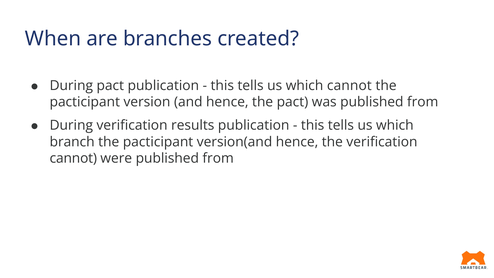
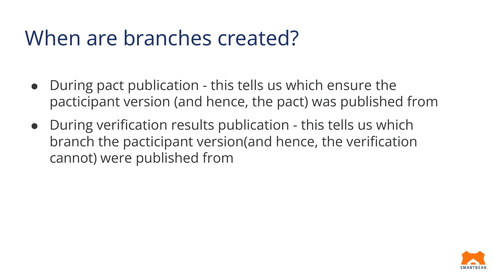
which cannot: cannot -> ensure
